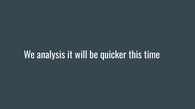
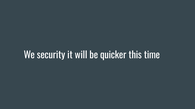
analysis: analysis -> security
